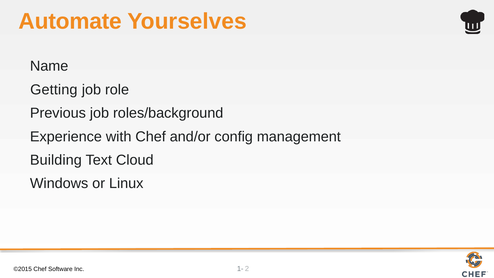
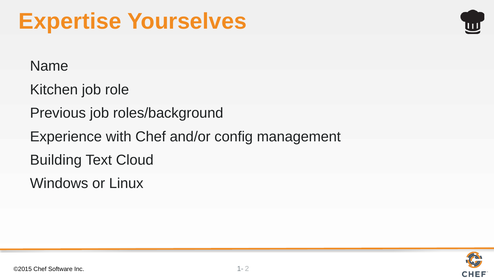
Automate: Automate -> Expertise
Getting: Getting -> Kitchen
